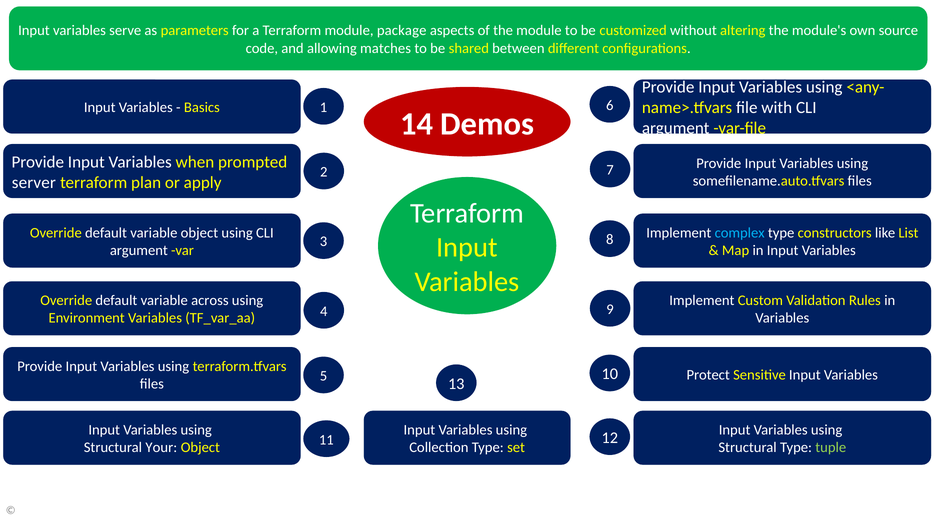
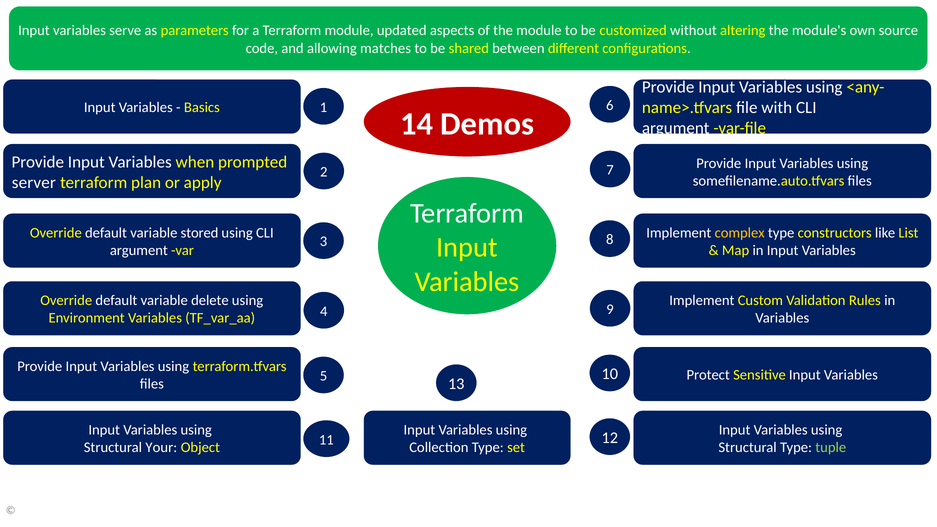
package: package -> updated
variable object: object -> stored
complex colour: light blue -> yellow
across: across -> delete
